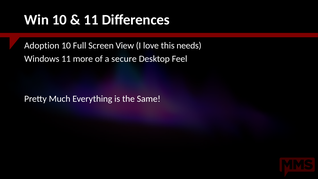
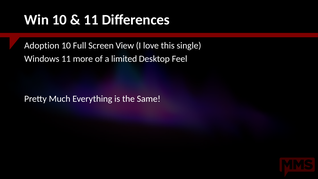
needs: needs -> single
secure: secure -> limited
